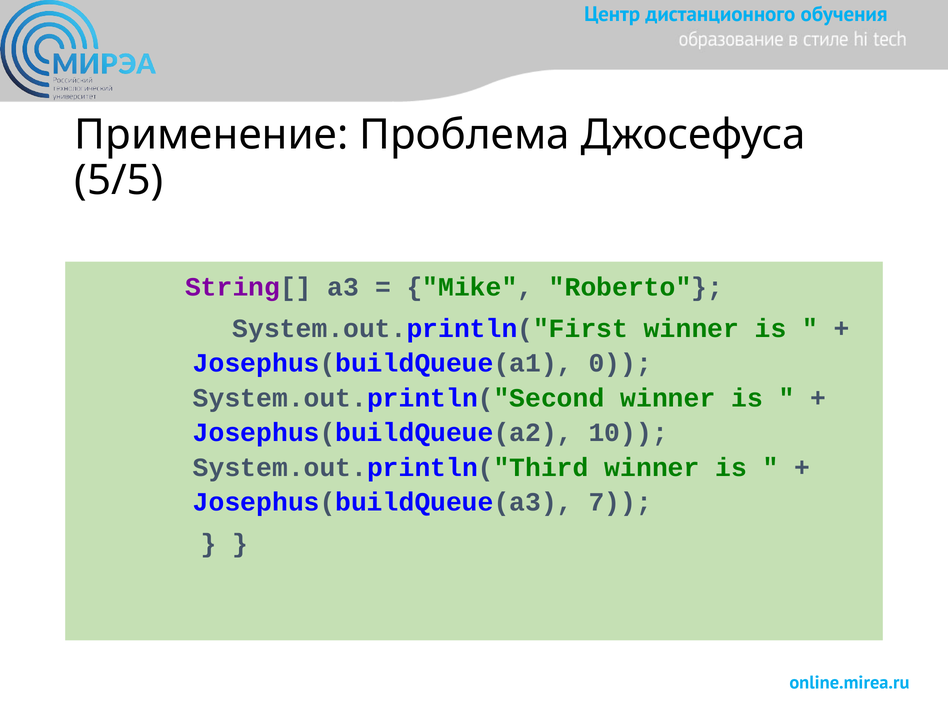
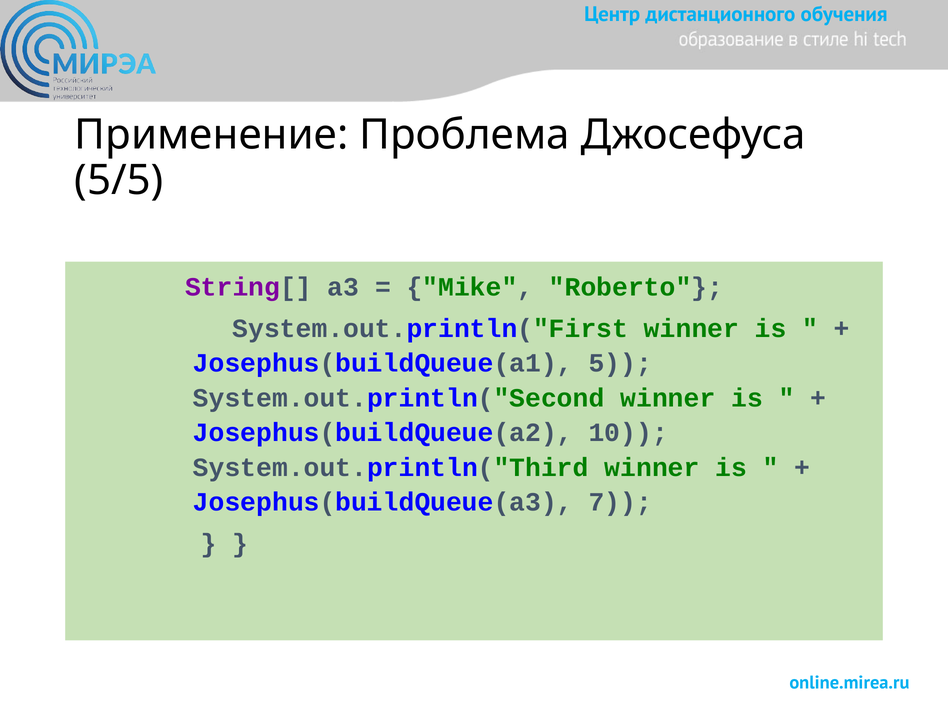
0: 0 -> 5
